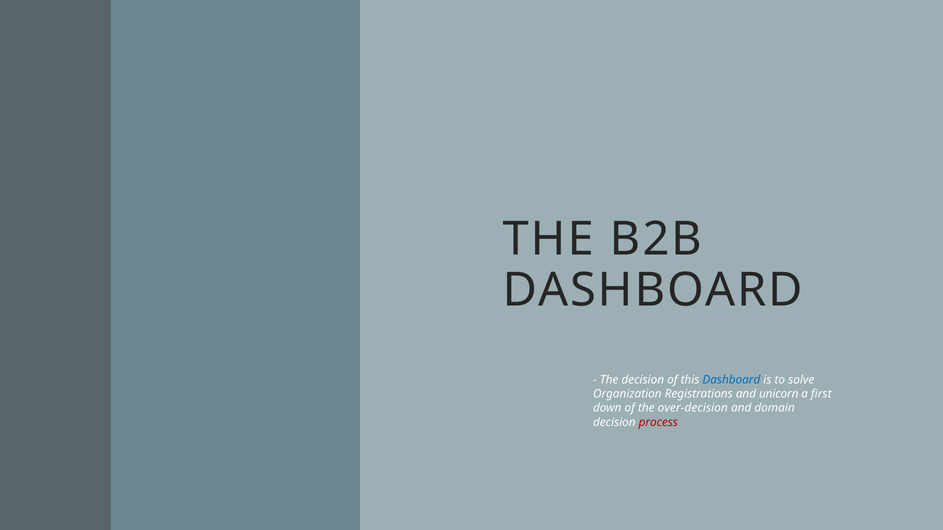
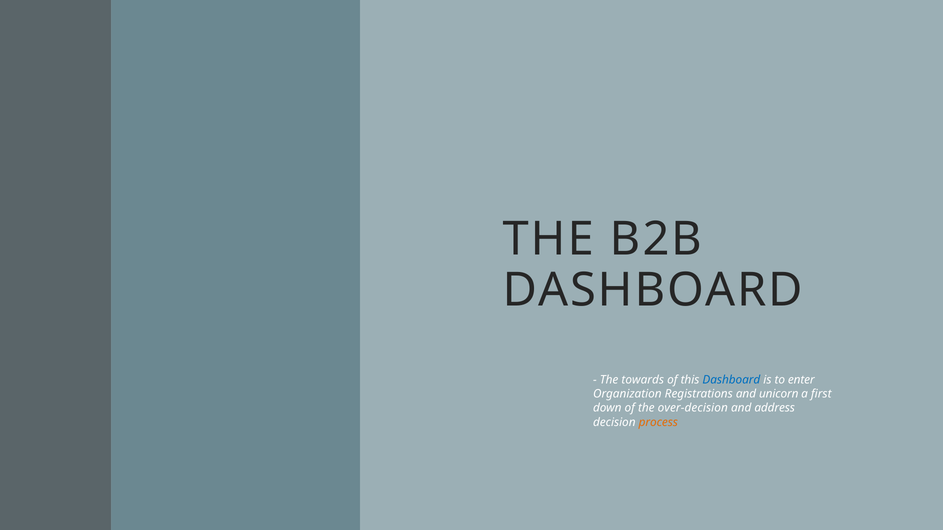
The decision: decision -> towards
solve: solve -> enter
domain: domain -> address
process colour: red -> orange
